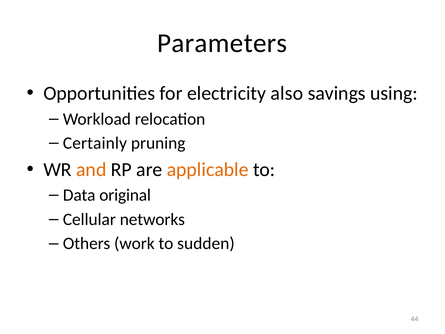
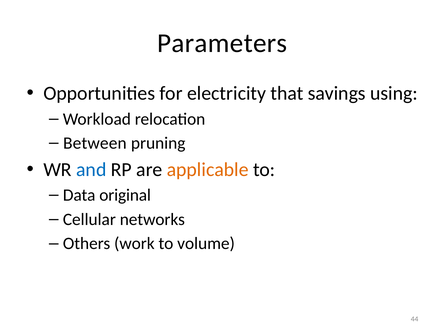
also: also -> that
Certainly: Certainly -> Between
and colour: orange -> blue
sudden: sudden -> volume
